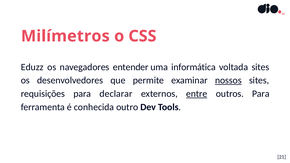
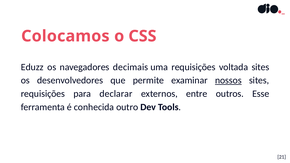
Milímetros: Milímetros -> Colocamos
entender: entender -> decimais
uma informática: informática -> requisições
entre underline: present -> none
outros Para: Para -> Esse
